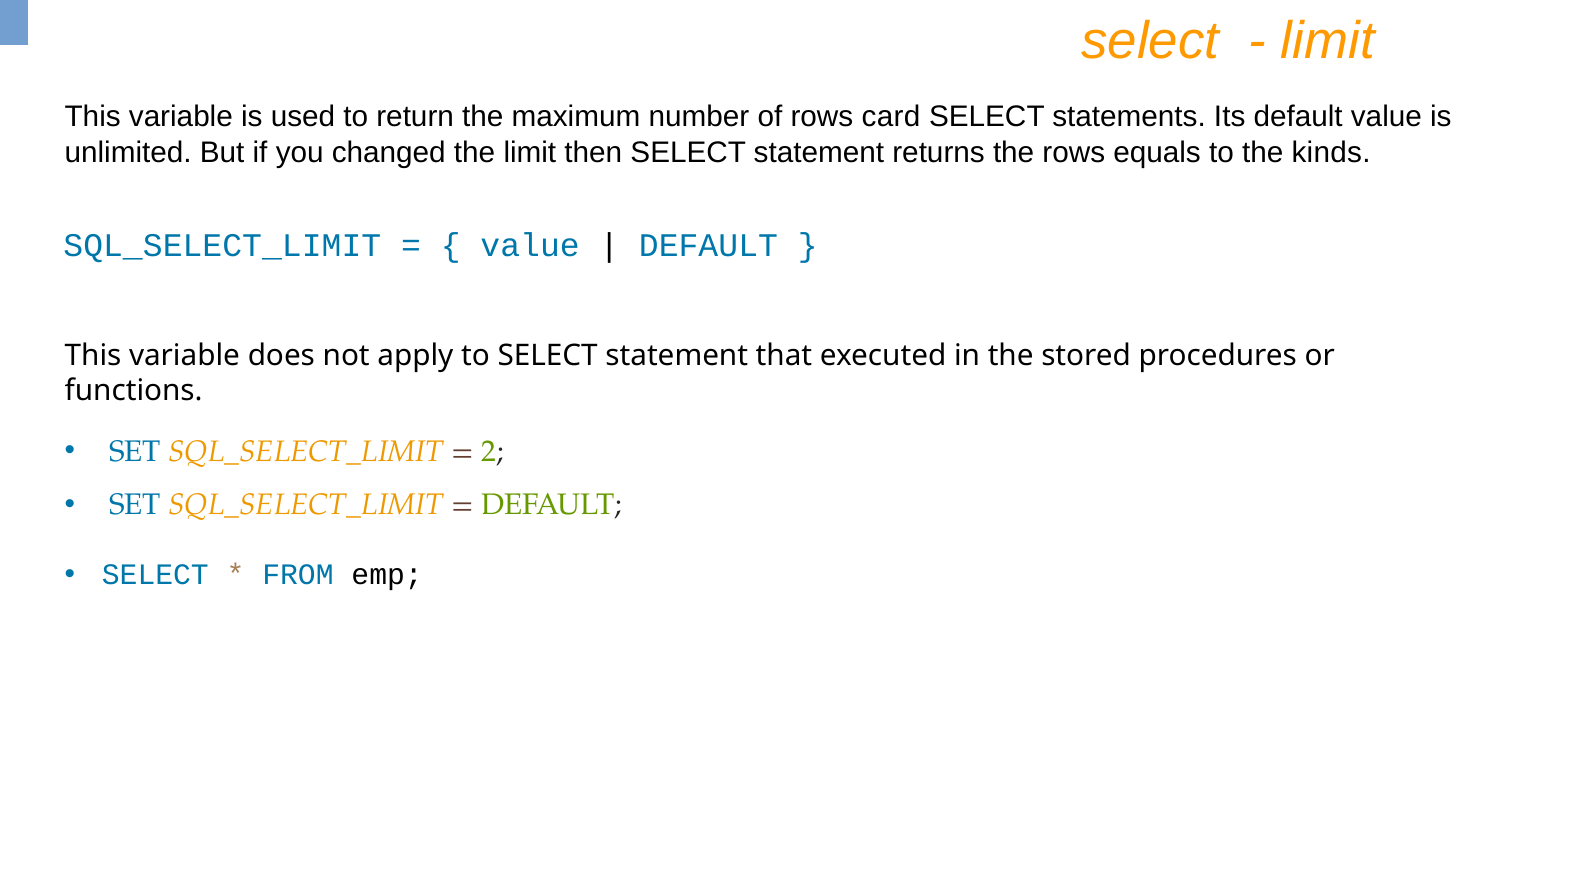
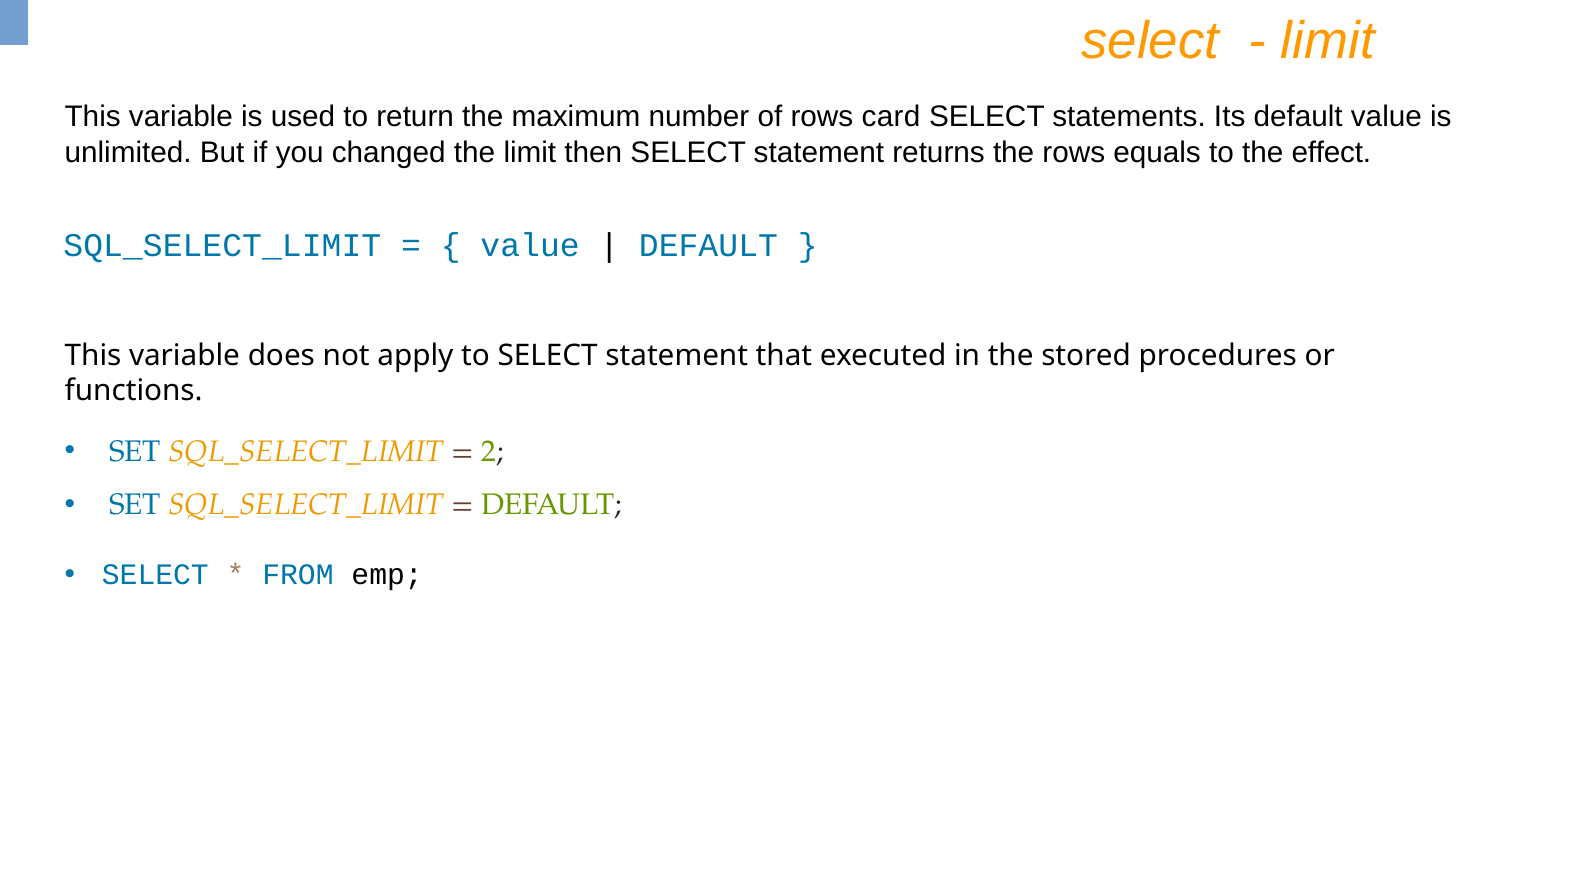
kinds: kinds -> effect
